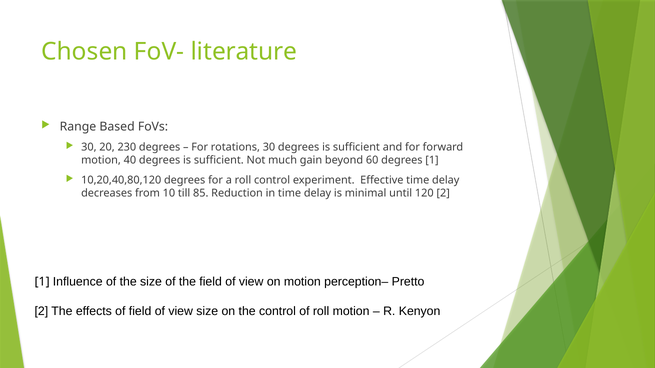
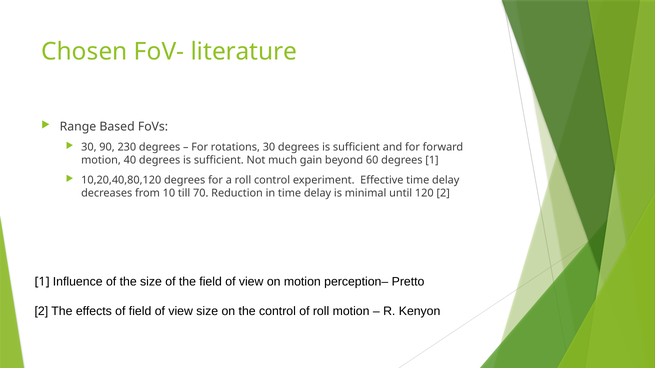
20: 20 -> 90
85: 85 -> 70
